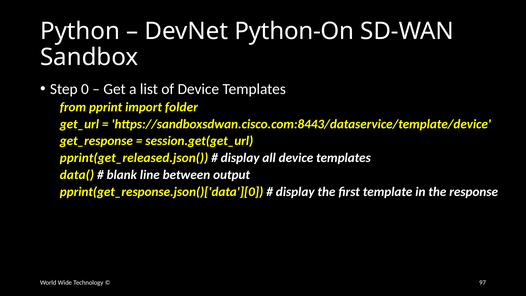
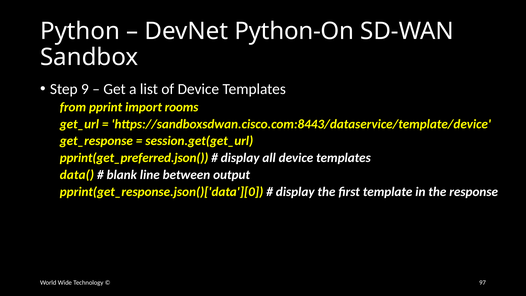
0: 0 -> 9
folder: folder -> rooms
pprint(get_released.json(: pprint(get_released.json( -> pprint(get_preferred.json(
